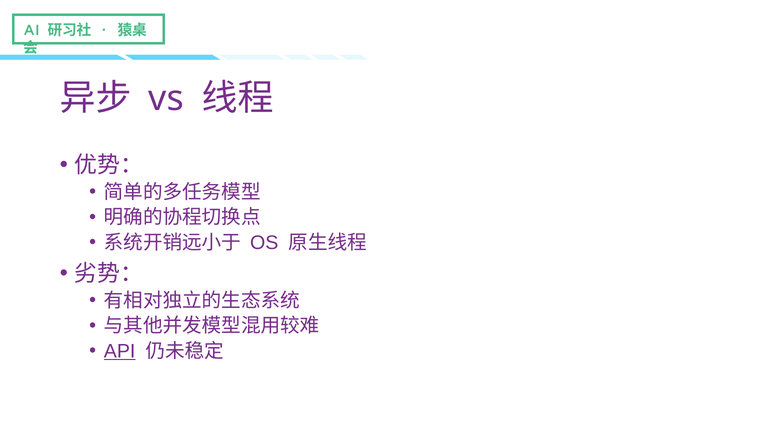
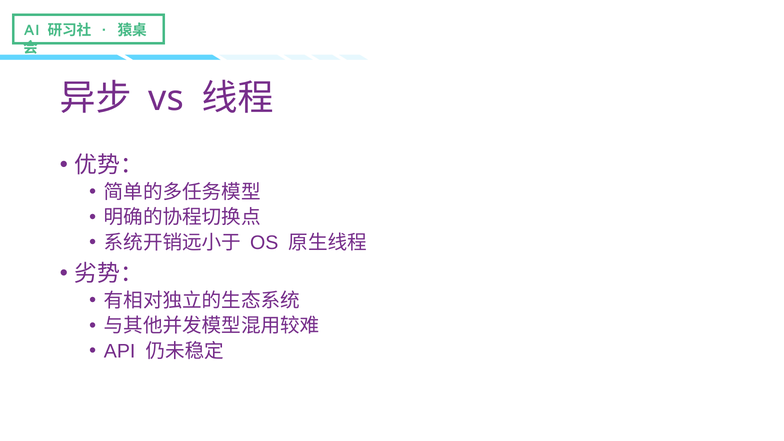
API underline: present -> none
